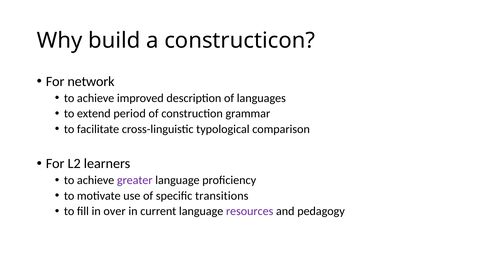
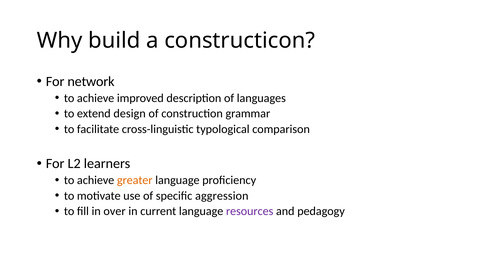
period: period -> design
greater colour: purple -> orange
transitions: transitions -> aggression
